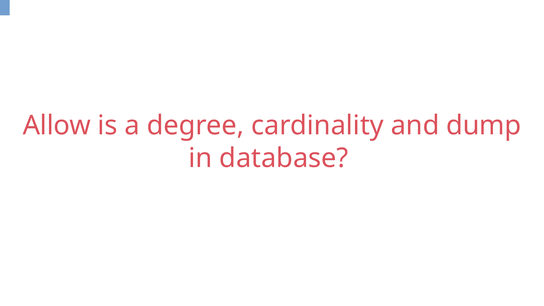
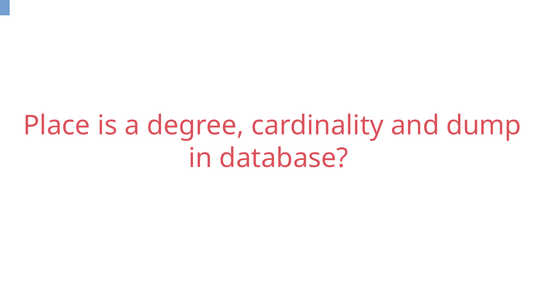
Allow: Allow -> Place
